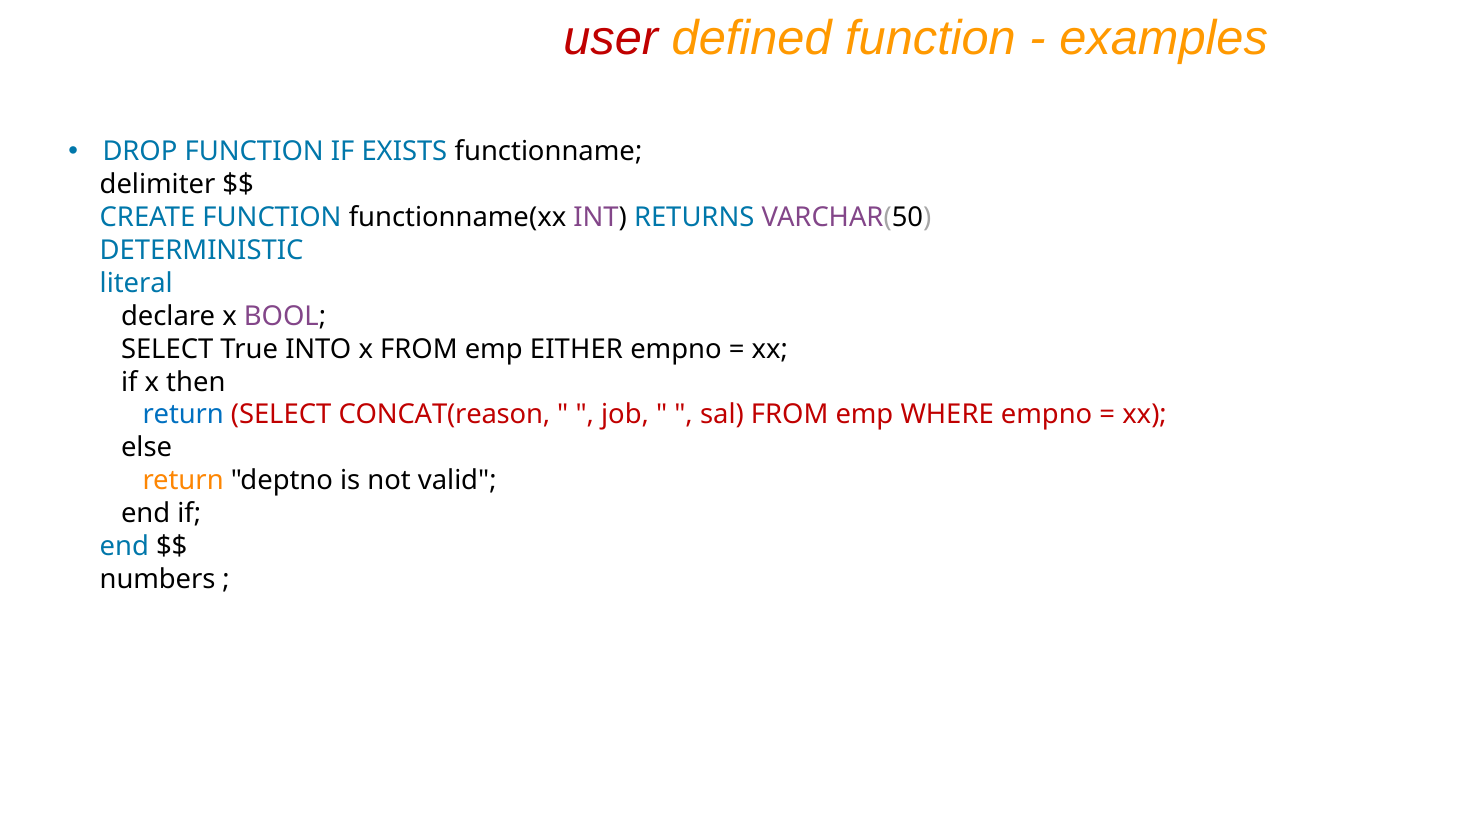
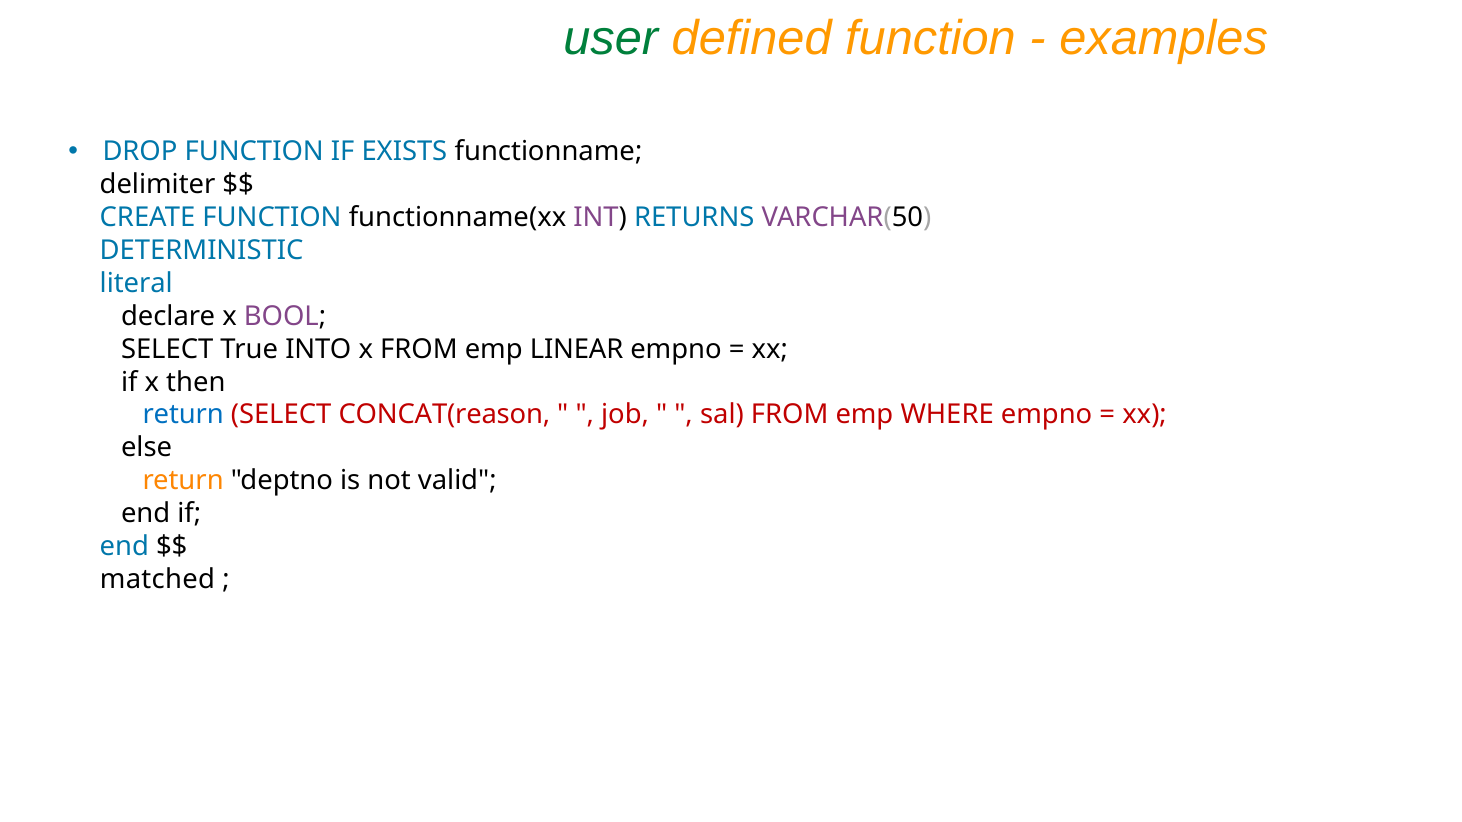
user colour: red -> green
EITHER: EITHER -> LINEAR
numbers: numbers -> matched
